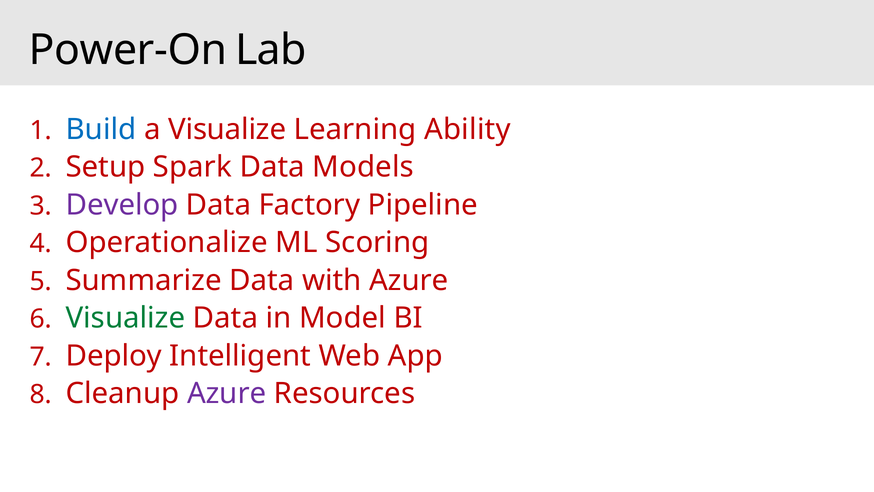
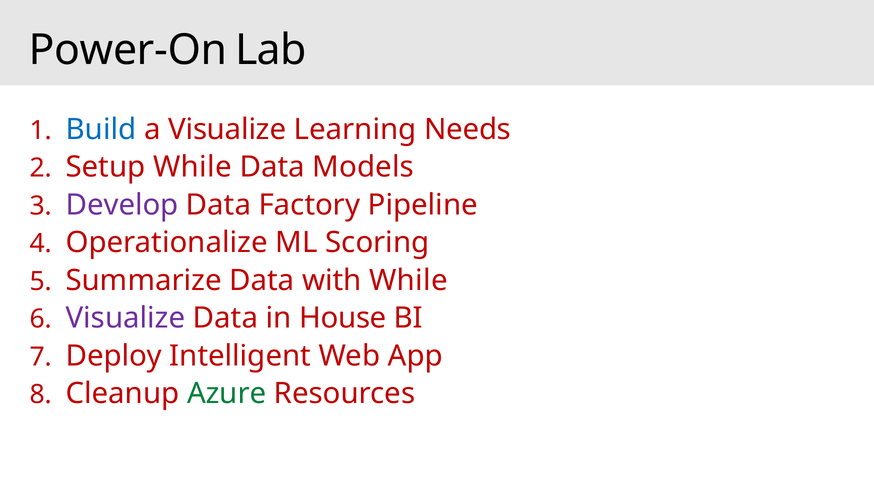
Ability: Ability -> Needs
Setup Spark: Spark -> While
with Azure: Azure -> While
Visualize at (126, 318) colour: green -> purple
Model: Model -> House
Azure at (227, 393) colour: purple -> green
